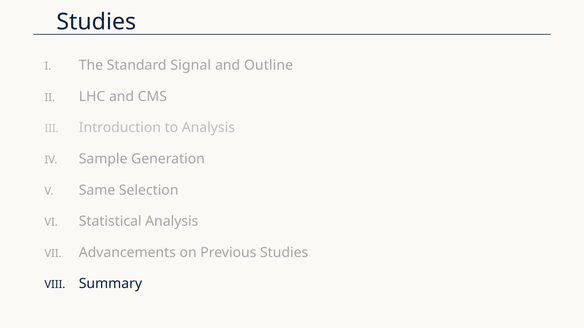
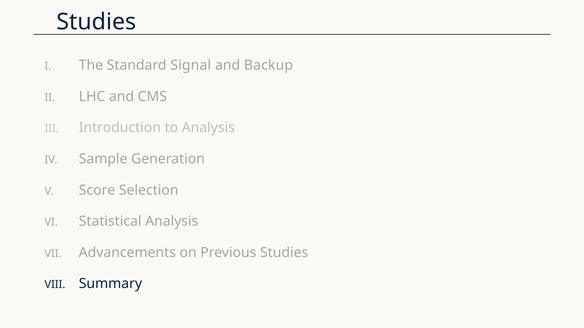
Outline: Outline -> Backup
Same: Same -> Score
